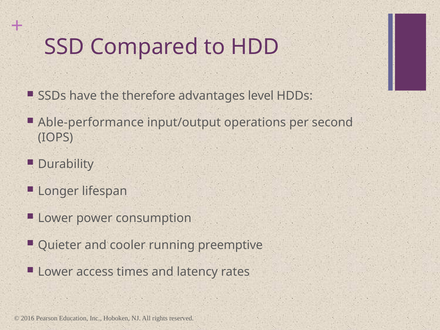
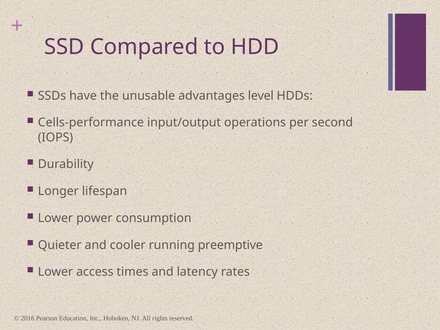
therefore: therefore -> unusable
Able-performance: Able-performance -> Cells-performance
